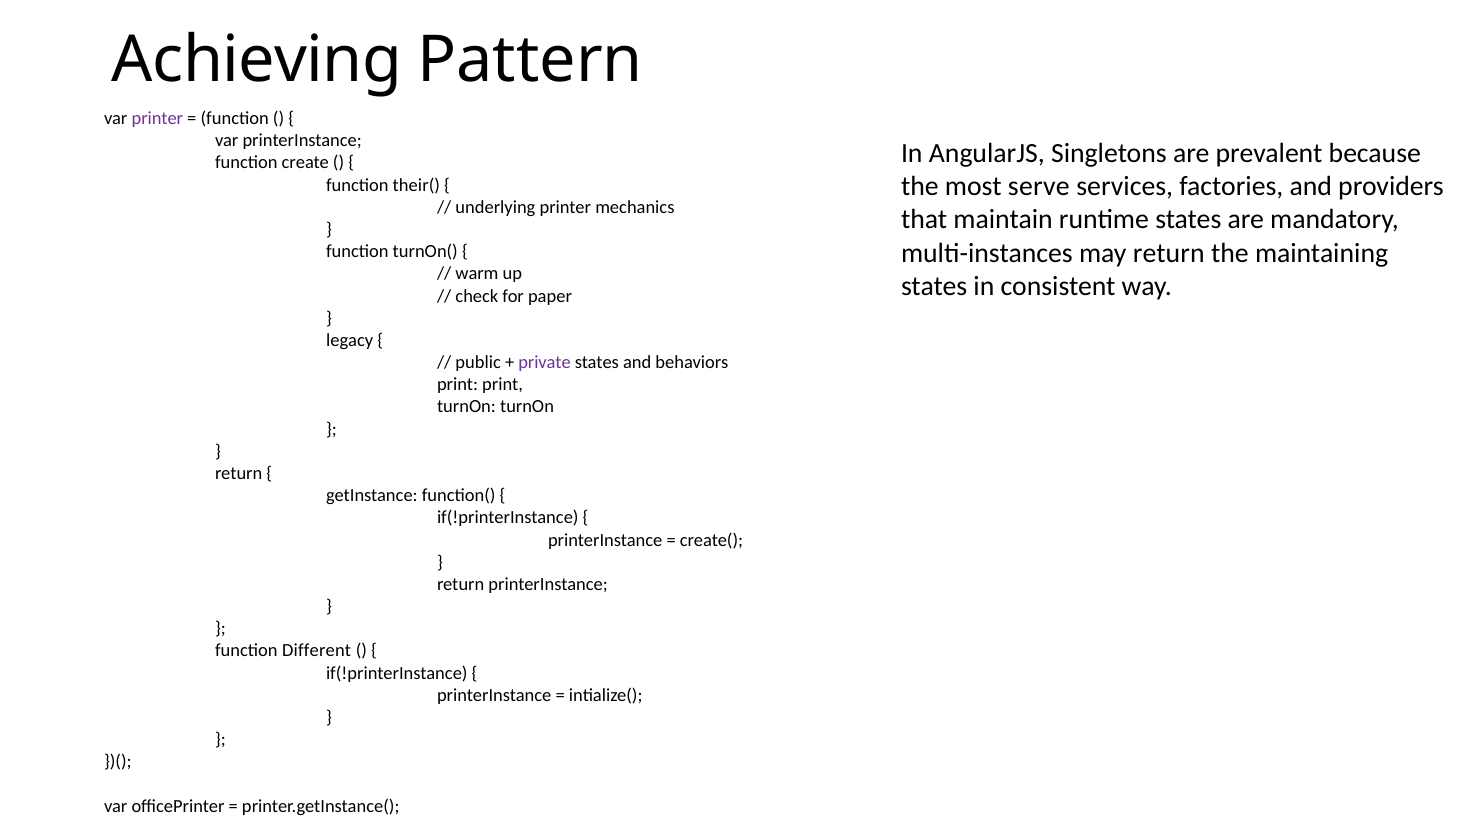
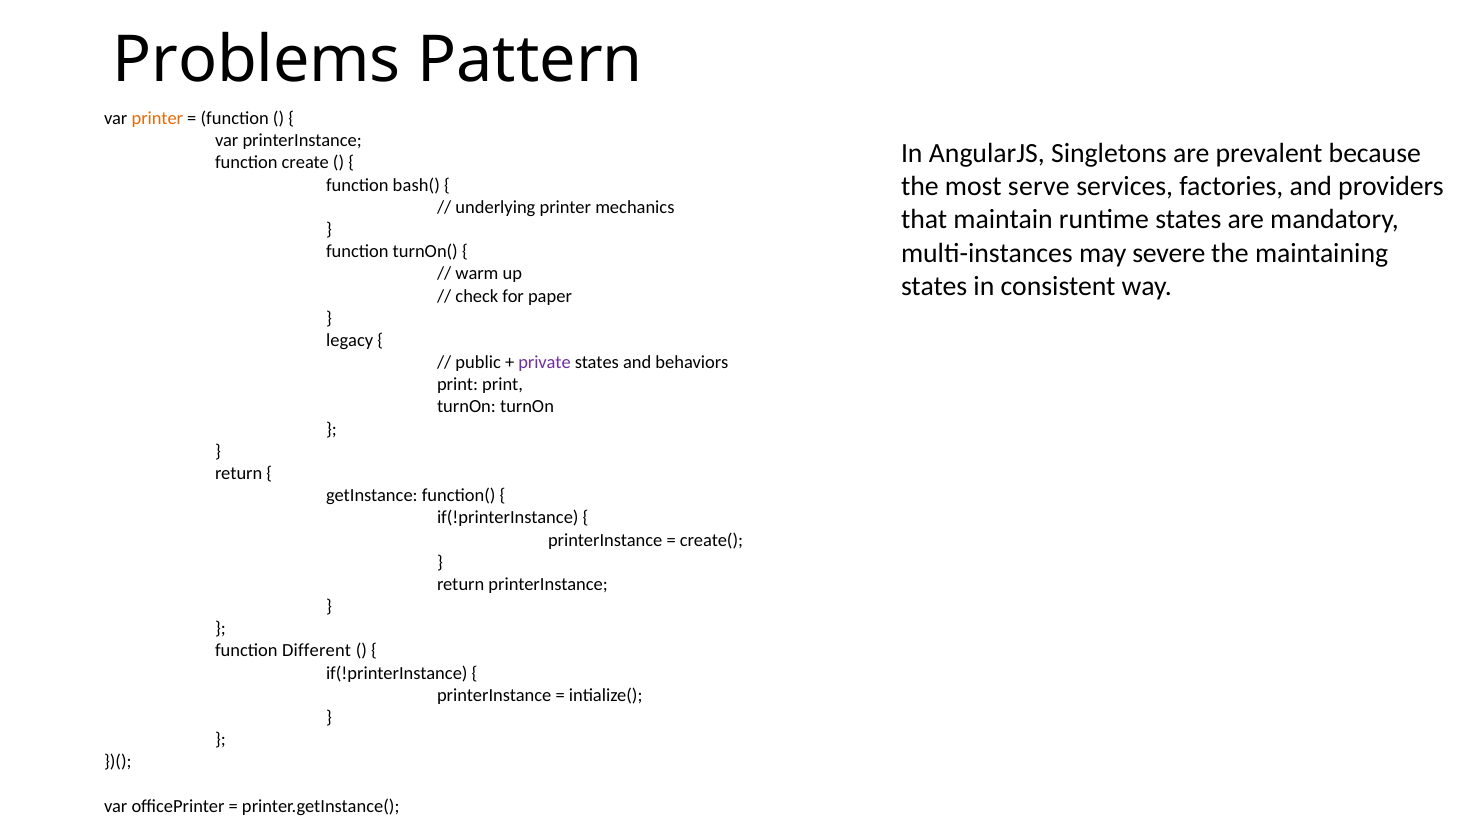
Achieving: Achieving -> Problems
printer at (157, 118) colour: purple -> orange
their(: their( -> bash(
may return: return -> severe
